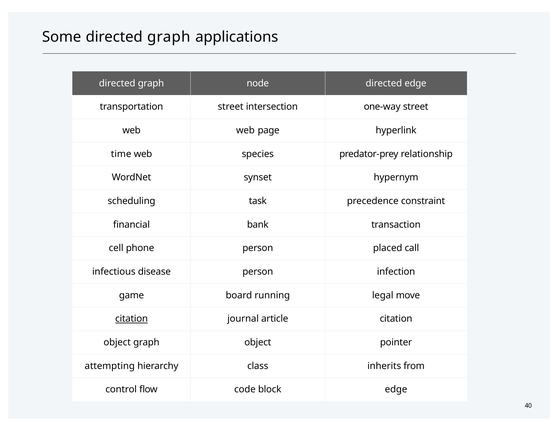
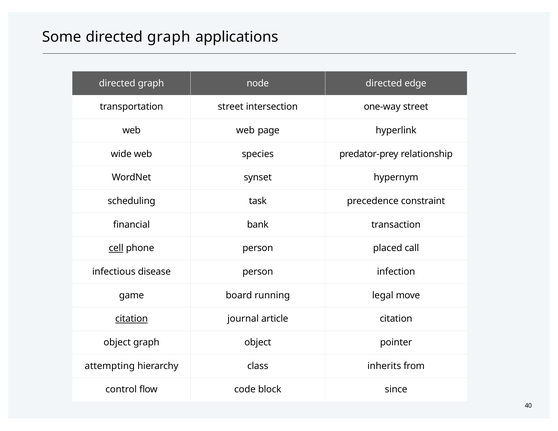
time: time -> wide
cell underline: none -> present
block edge: edge -> since
